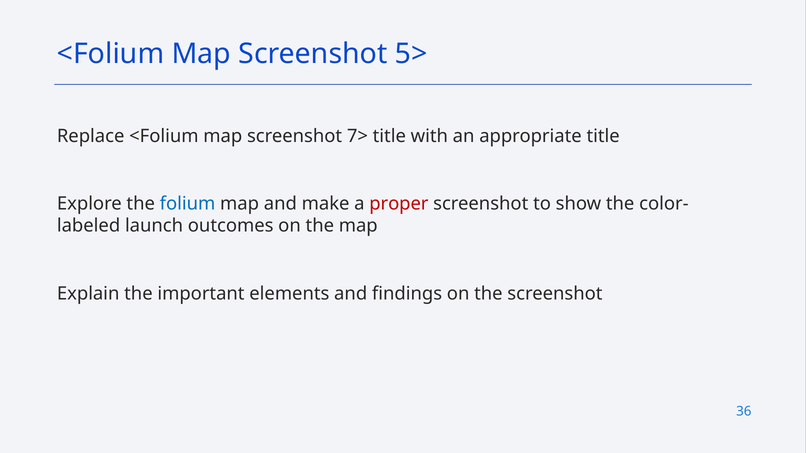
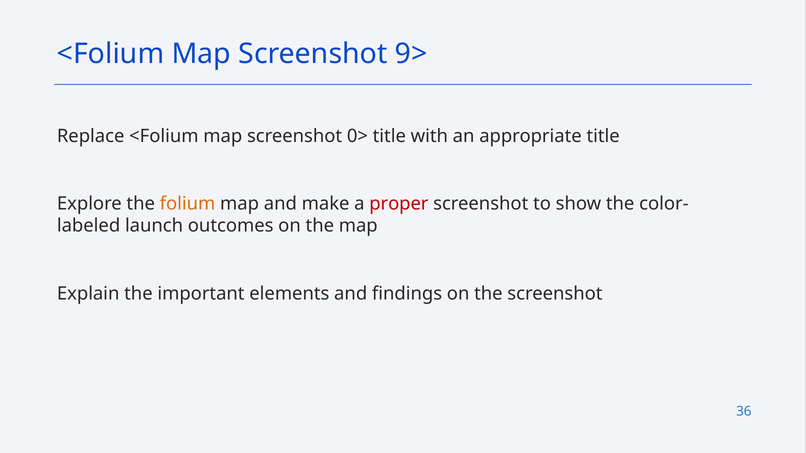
5>: 5> -> 9>
7>: 7> -> 0>
folium colour: blue -> orange
